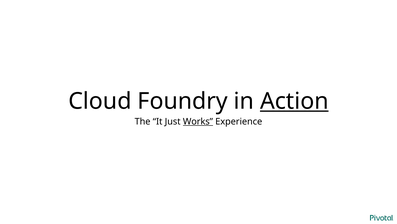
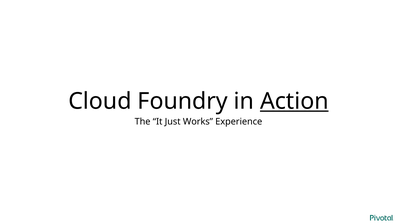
Works underline: present -> none
